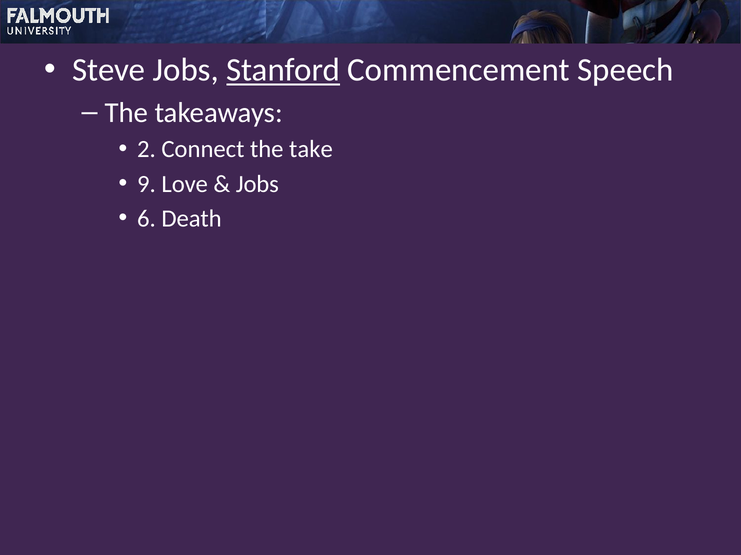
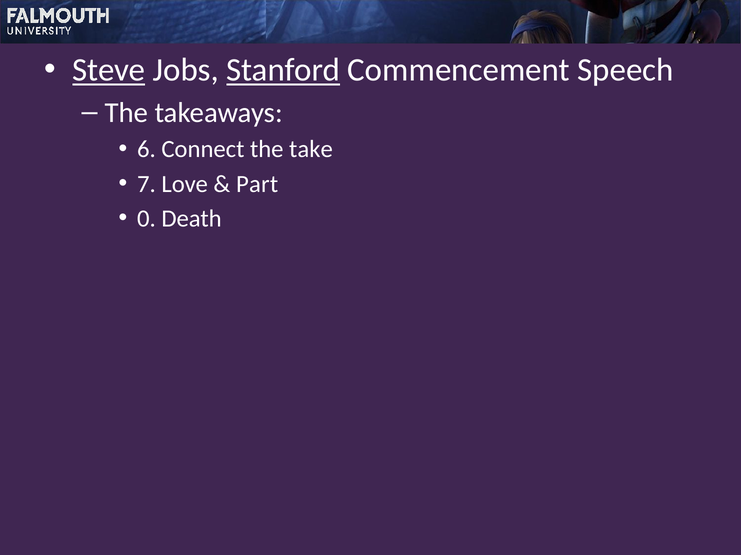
Steve underline: none -> present
2: 2 -> 6
9: 9 -> 7
Jobs at (257, 184): Jobs -> Part
6: 6 -> 0
